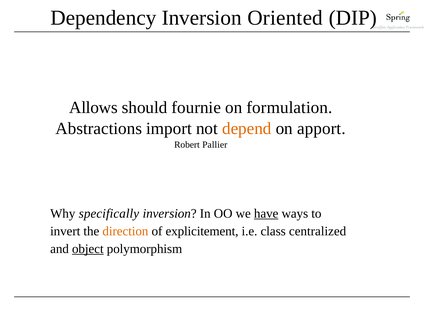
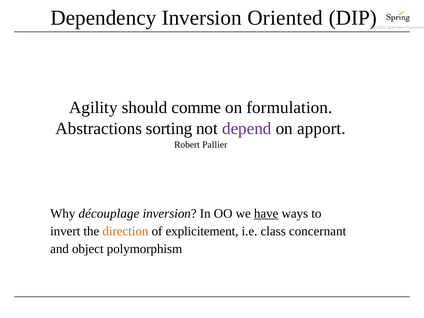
Allows: Allows -> Agility
fournie: fournie -> comme
import: import -> sorting
depend colour: orange -> purple
specifically: specifically -> découplage
centralized: centralized -> concernant
object underline: present -> none
